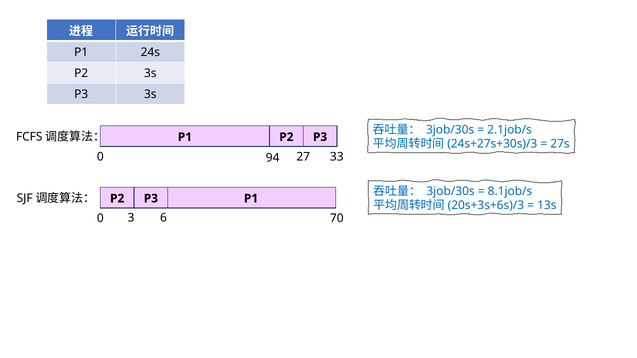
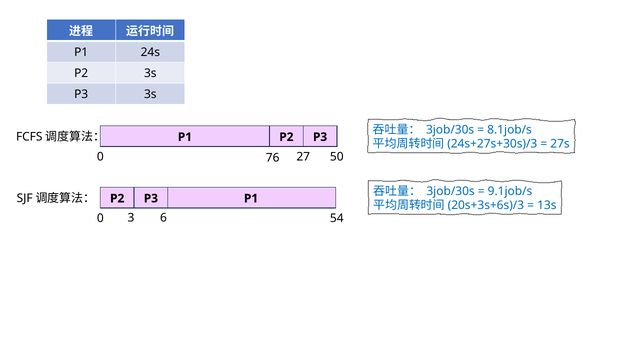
2.1job/s: 2.1job/s -> 8.1job/s
94: 94 -> 76
33: 33 -> 50
8.1job/s: 8.1job/s -> 9.1job/s
70: 70 -> 54
